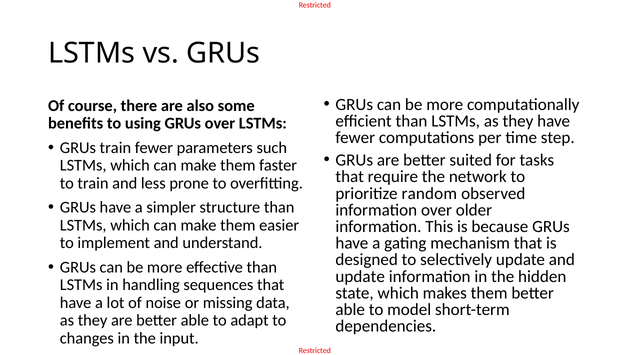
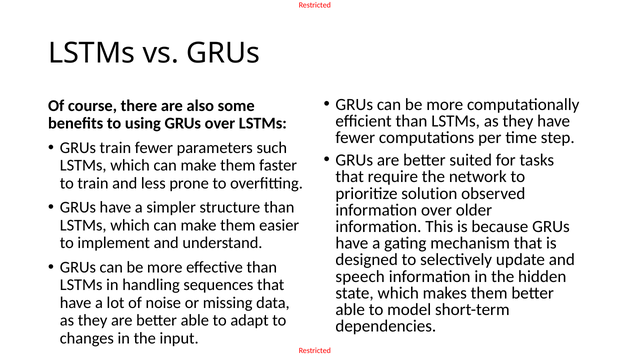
random: random -> solution
update at (360, 276): update -> speech
